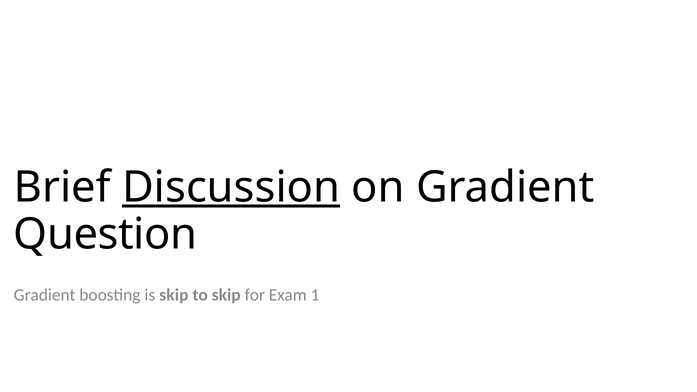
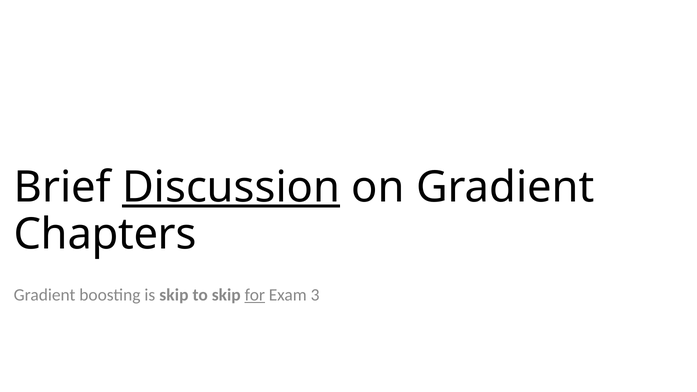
Question: Question -> Chapters
for underline: none -> present
1: 1 -> 3
